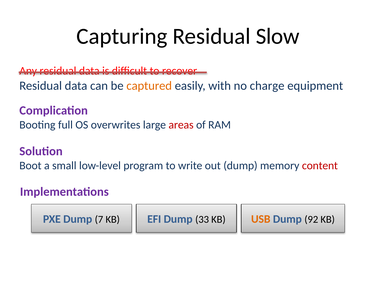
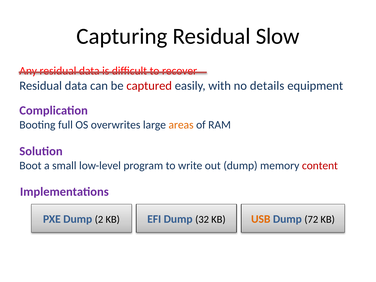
captured colour: orange -> red
charge: charge -> details
areas colour: red -> orange
7: 7 -> 2
33: 33 -> 32
92: 92 -> 72
